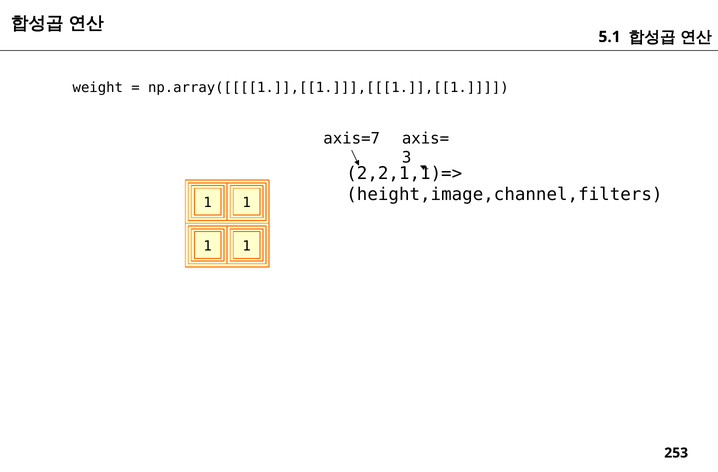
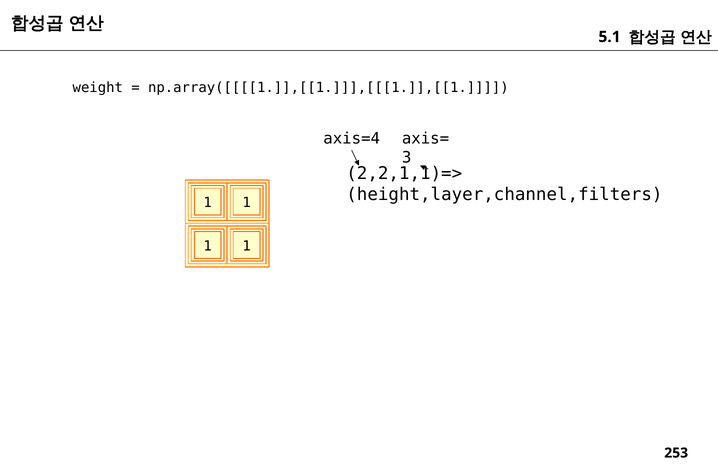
axis=7: axis=7 -> axis=4
height,image,channel,filters: height,image,channel,filters -> height,layer,channel,filters
